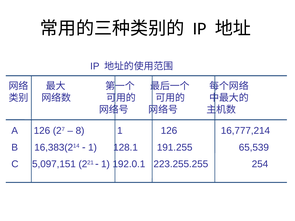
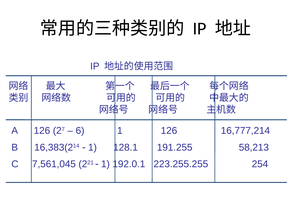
8: 8 -> 6
65,539: 65,539 -> 58,213
5,097,151: 5,097,151 -> 7,561,045
